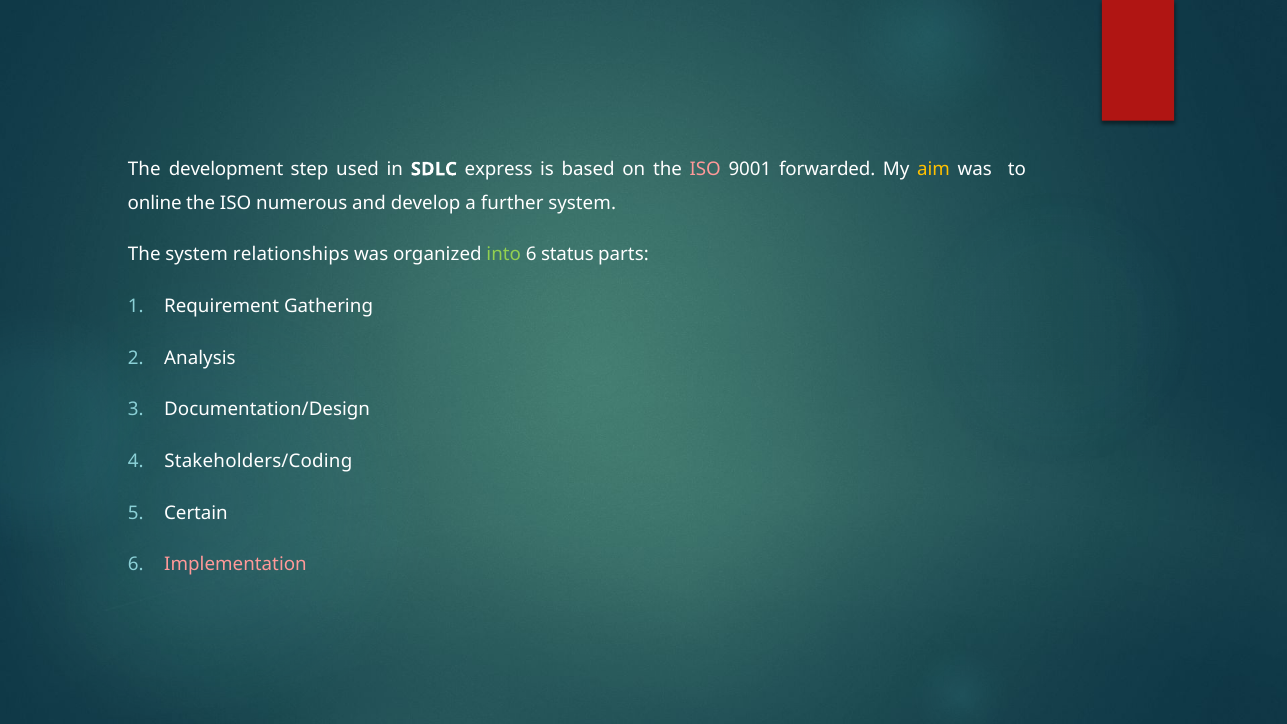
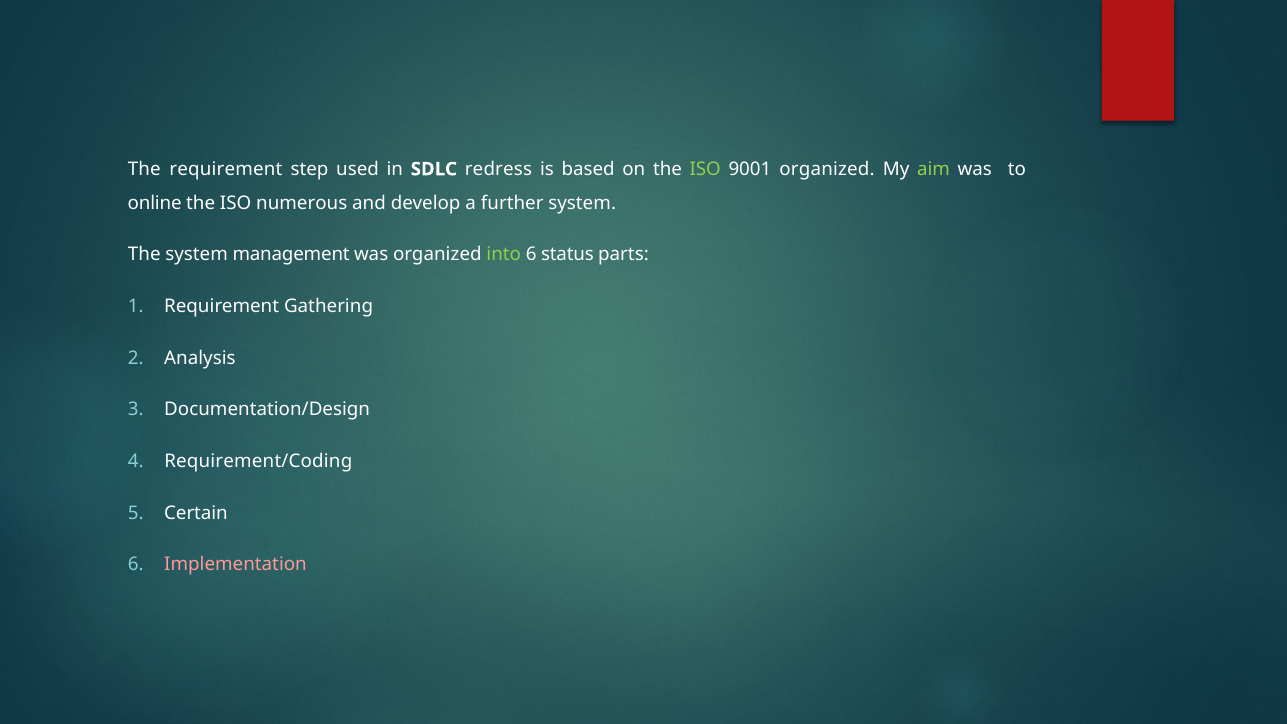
The development: development -> requirement
express: express -> redress
ISO at (705, 169) colour: pink -> light green
9001 forwarded: forwarded -> organized
aim colour: yellow -> light green
relationships: relationships -> management
Stakeholders/Coding: Stakeholders/Coding -> Requirement/Coding
